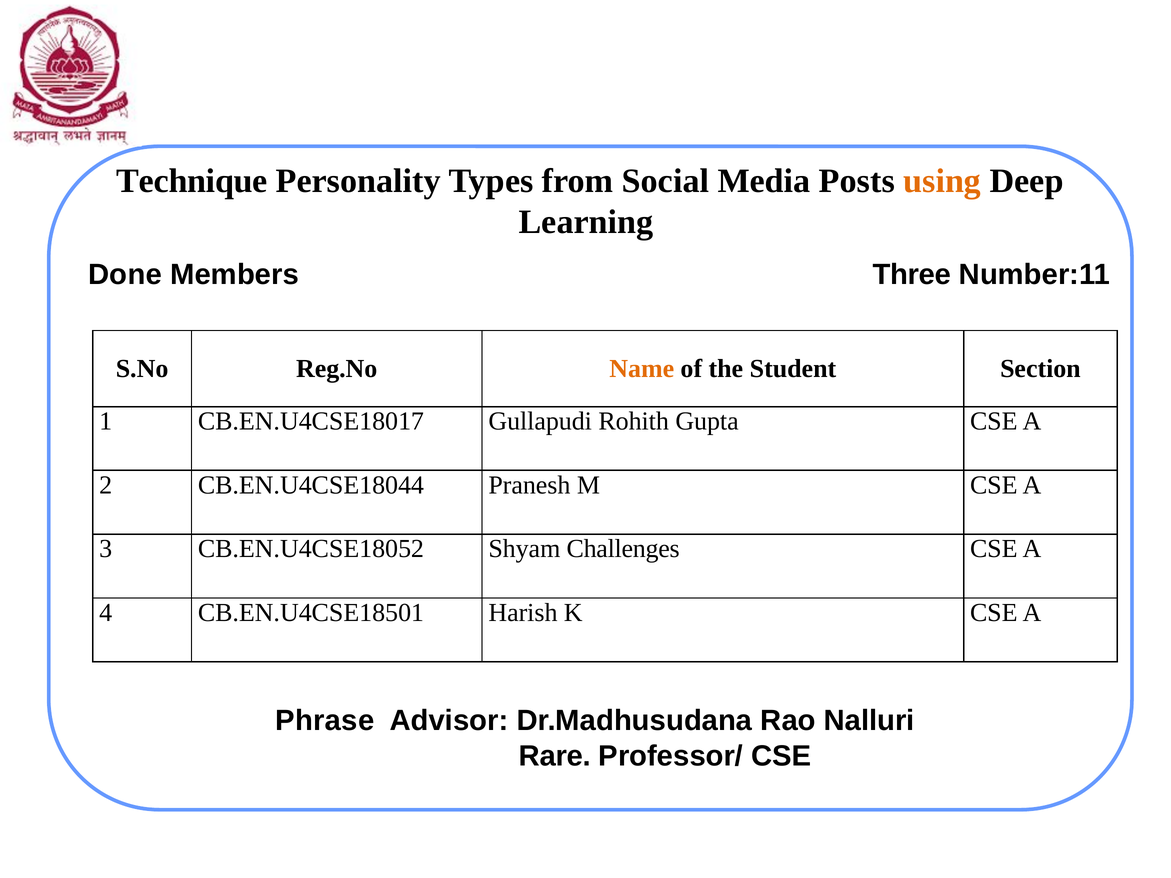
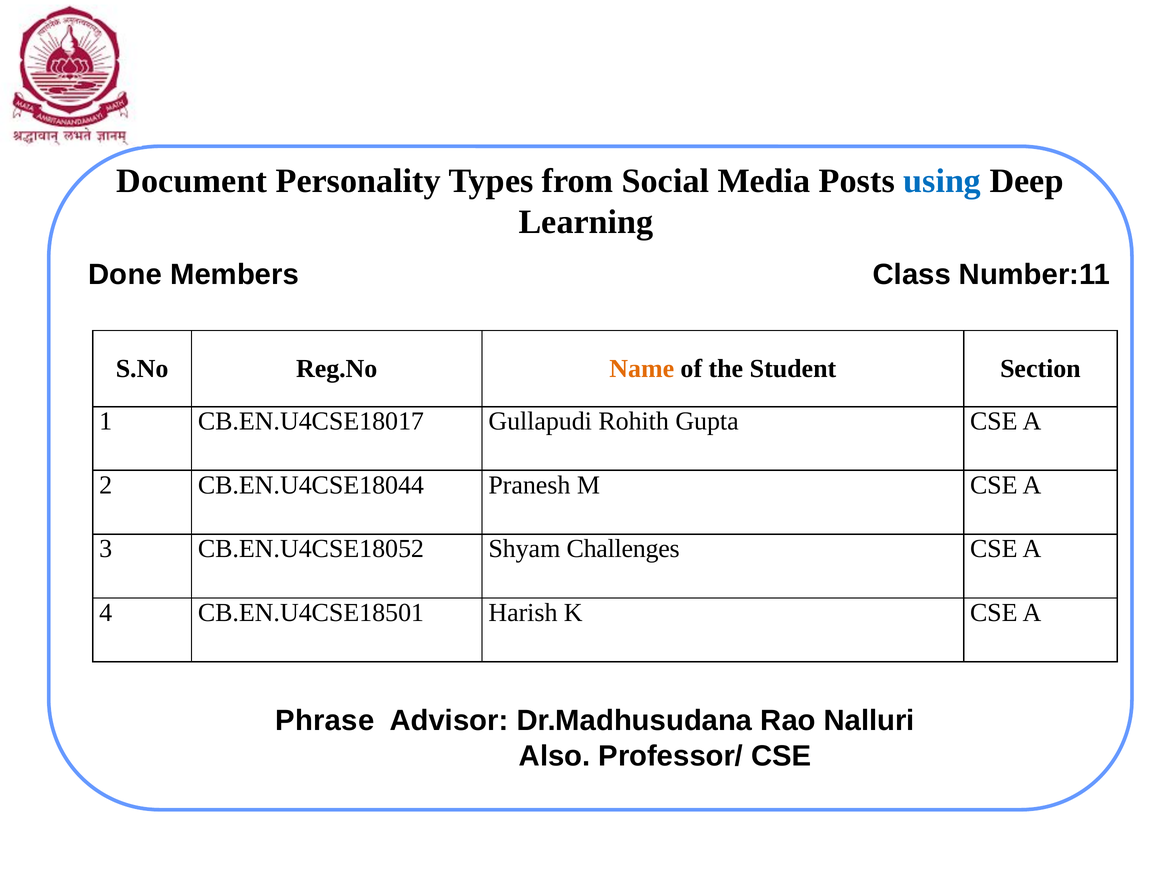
Technique: Technique -> Document
using colour: orange -> blue
Three: Three -> Class
Rare: Rare -> Also
